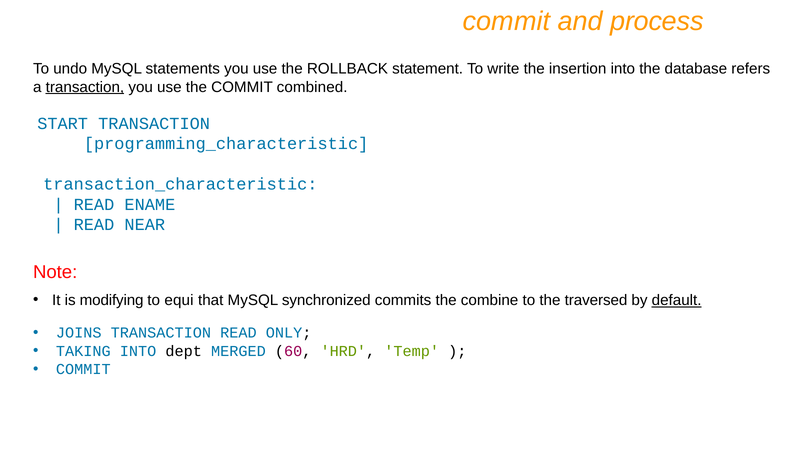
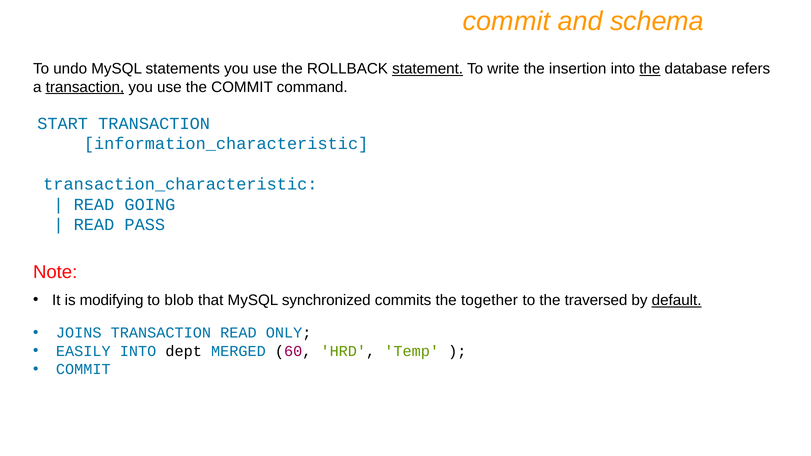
process: process -> schema
statement underline: none -> present
the at (650, 69) underline: none -> present
combined: combined -> command
programming_characteristic: programming_characteristic -> information_characteristic
ENAME: ENAME -> GOING
NEAR: NEAR -> PASS
equi: equi -> blob
combine: combine -> together
TAKING: TAKING -> EASILY
